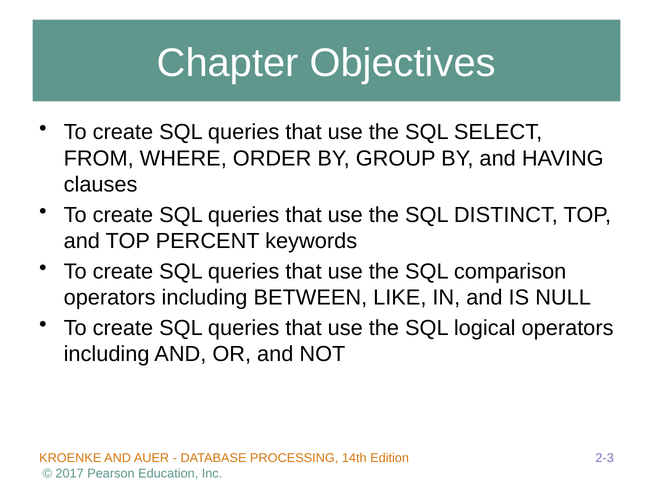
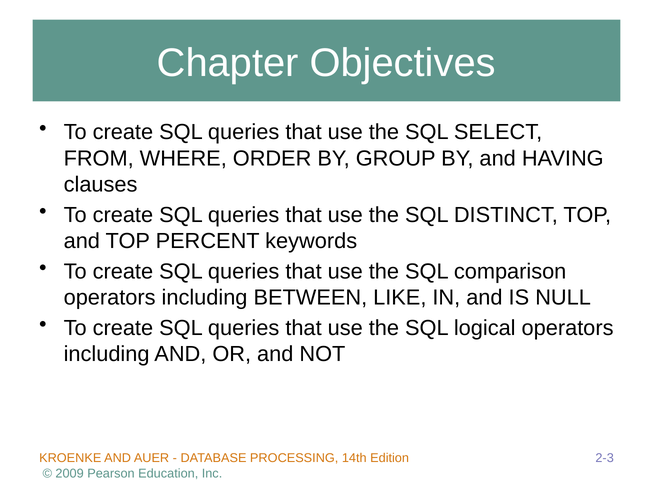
2017: 2017 -> 2009
